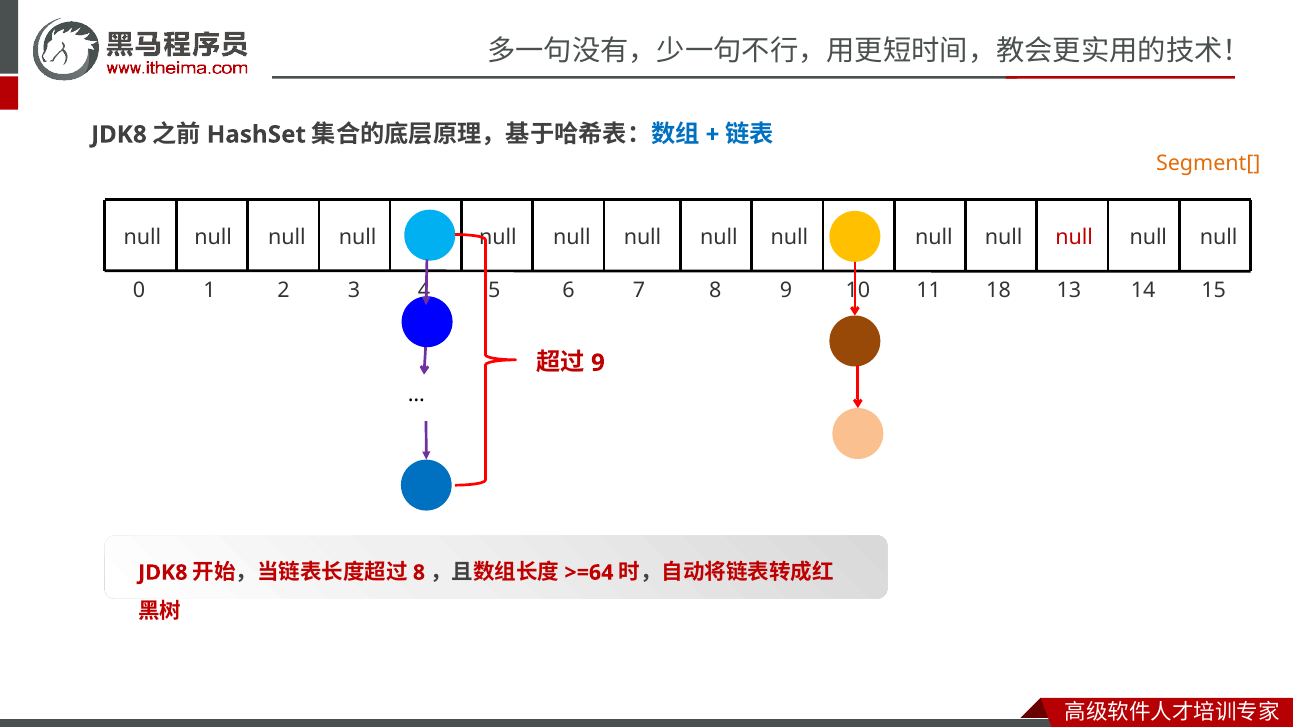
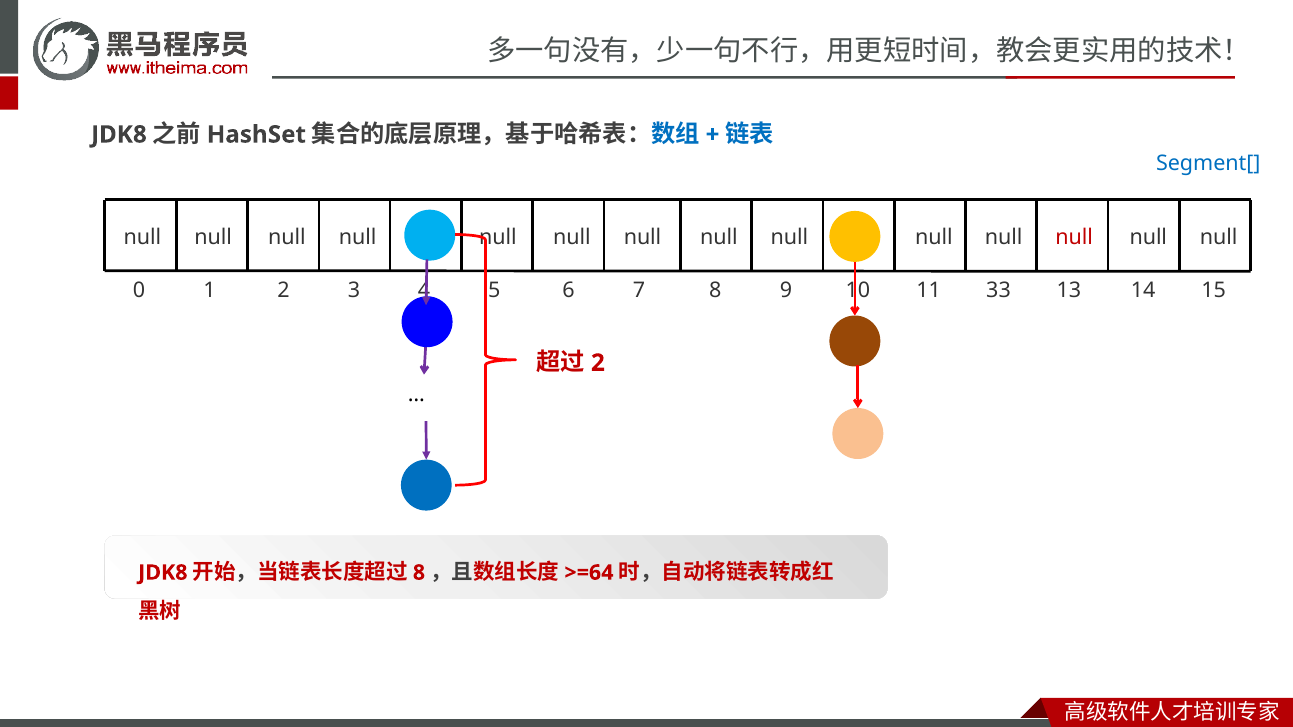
Segment[ colour: orange -> blue
18: 18 -> 33
9 at (598, 363): 9 -> 2
